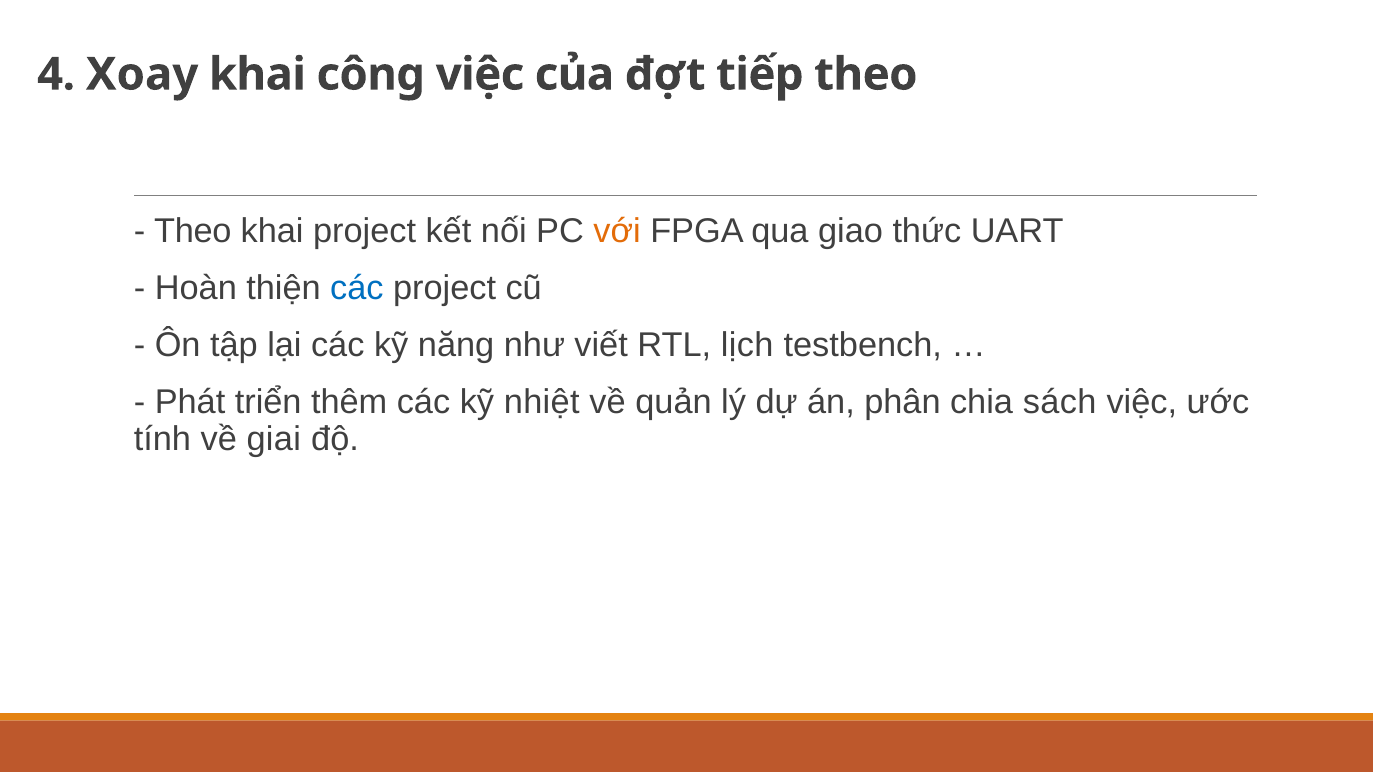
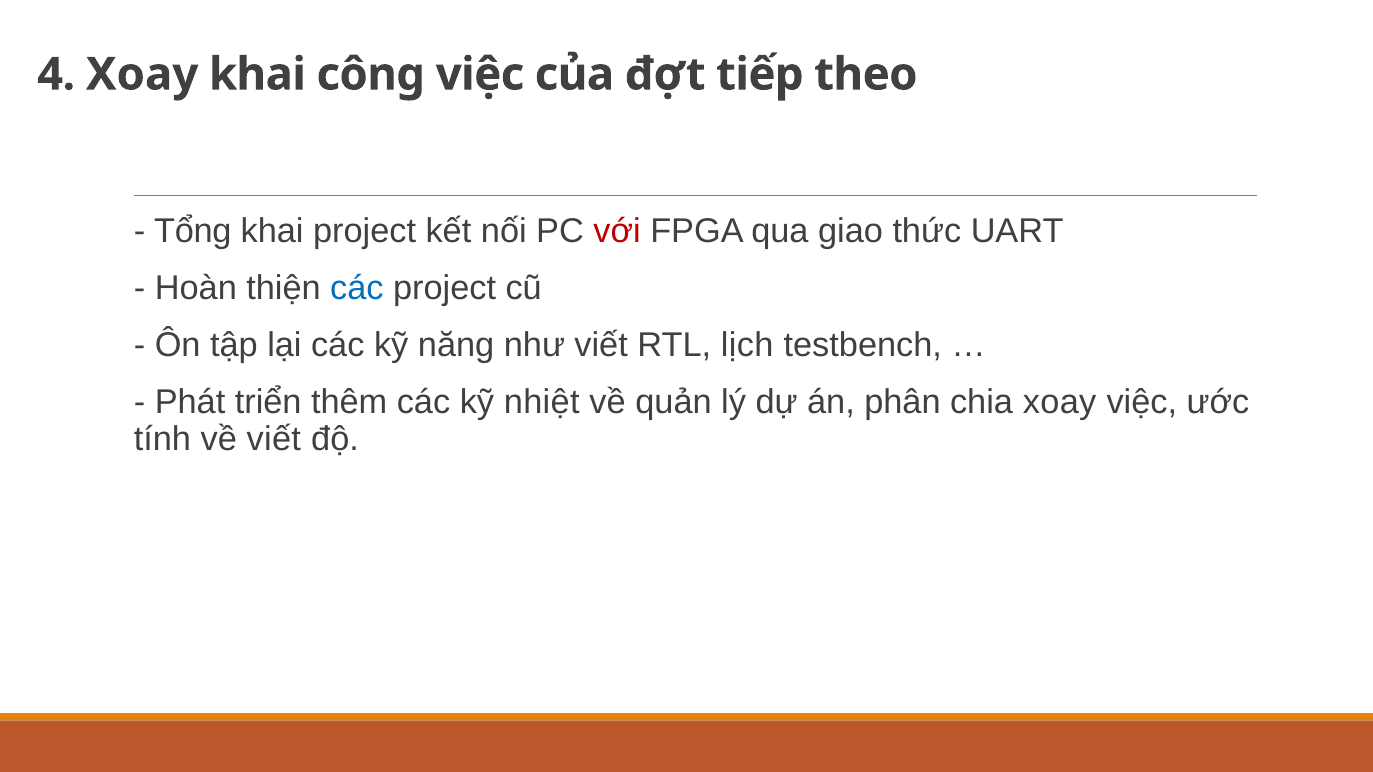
Theo at (193, 231): Theo -> Tổng
với colour: orange -> red
chia sách: sách -> xoay
về giai: giai -> viết
